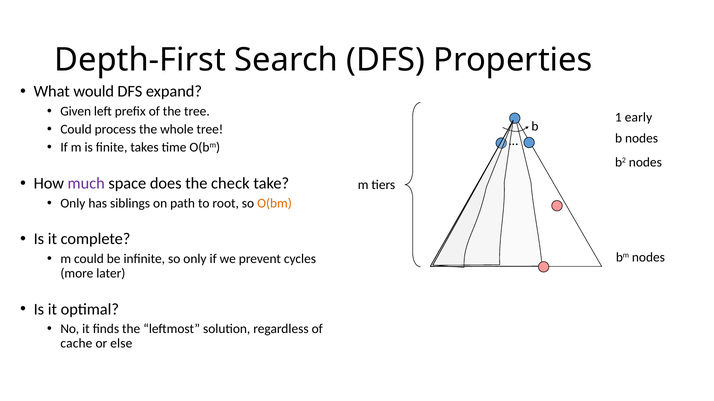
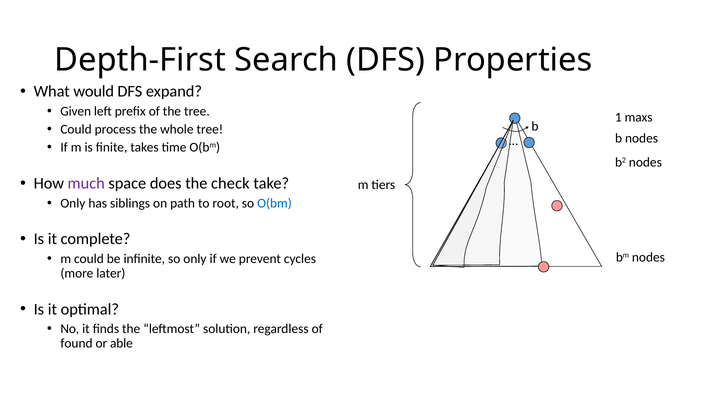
early: early -> maxs
O(bm at (274, 203) colour: orange -> blue
cache: cache -> found
else: else -> able
